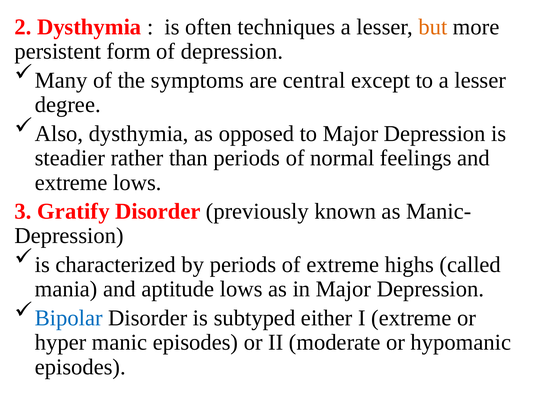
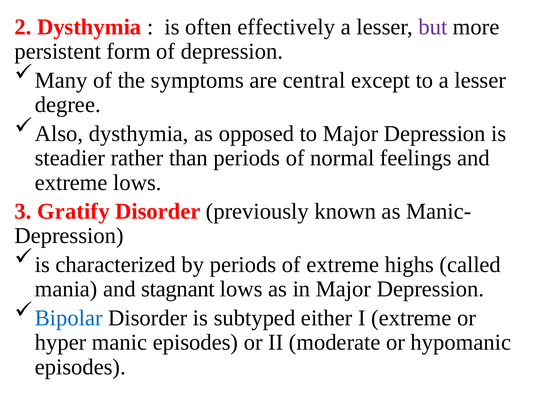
techniques: techniques -> effectively
but colour: orange -> purple
aptitude: aptitude -> stagnant
